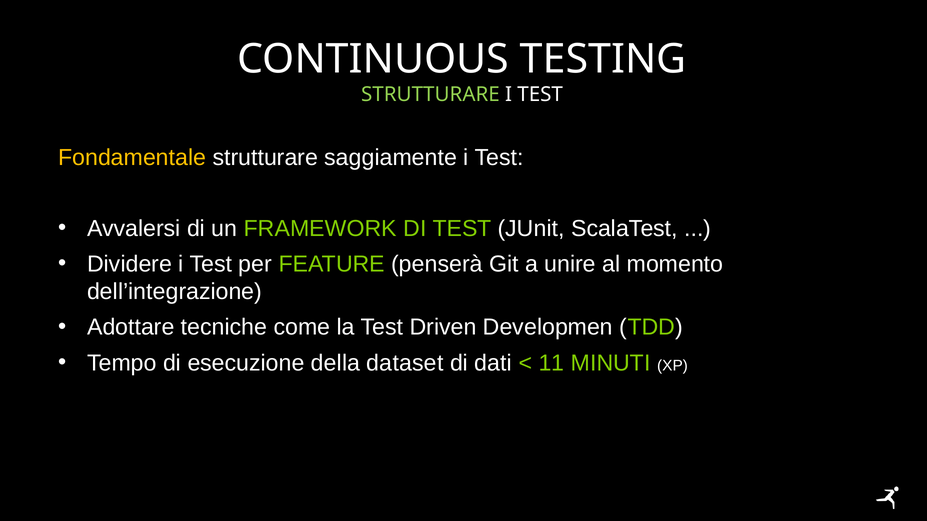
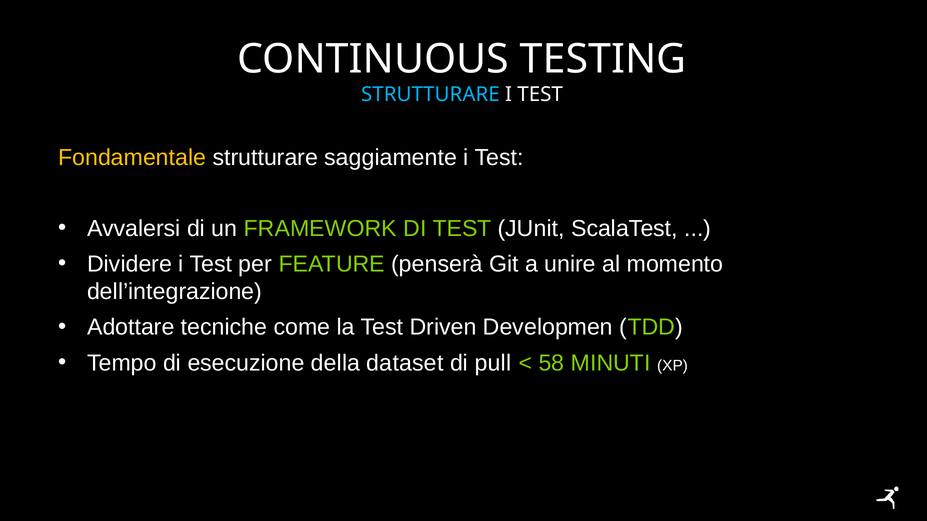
STRUTTURARE at (430, 94) colour: light green -> light blue
dati: dati -> pull
11: 11 -> 58
